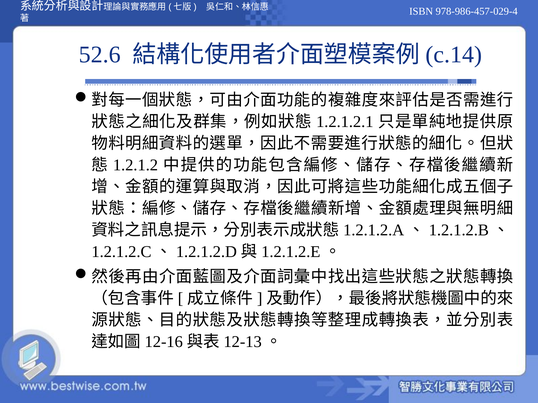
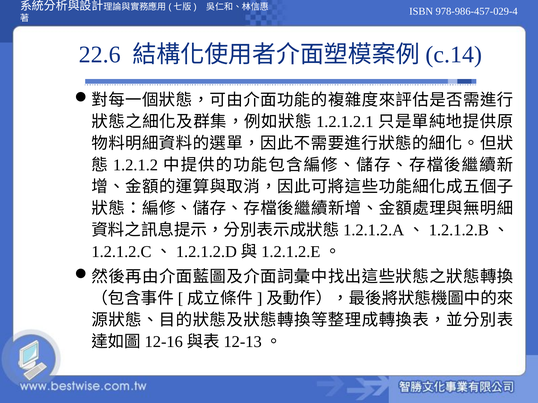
52.6: 52.6 -> 22.6
